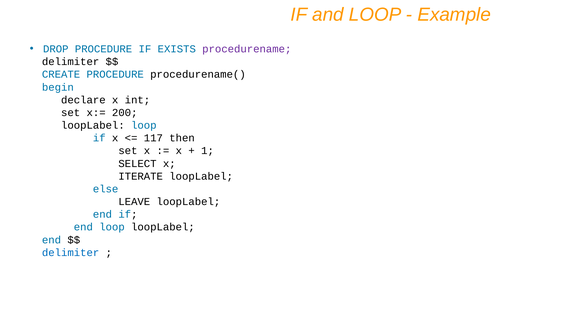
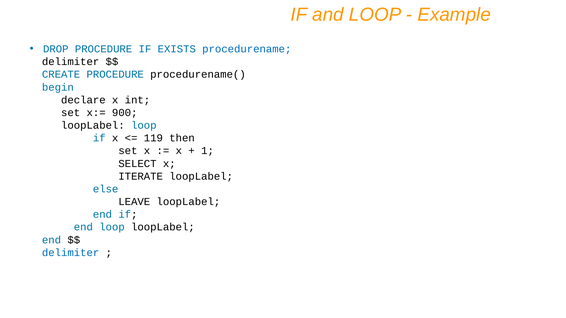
procedurename colour: purple -> blue
200: 200 -> 900
117: 117 -> 119
